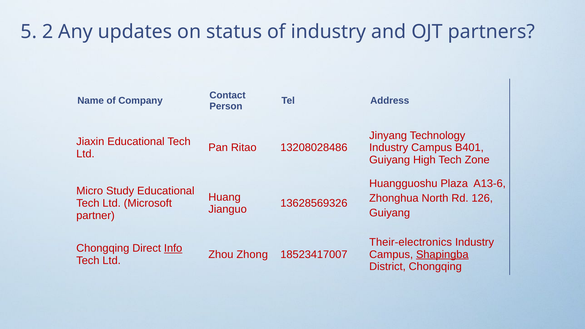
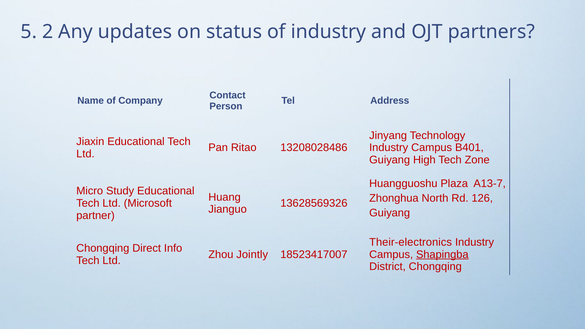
A13-6: A13-6 -> A13-7
Info underline: present -> none
Zhong: Zhong -> Jointly
